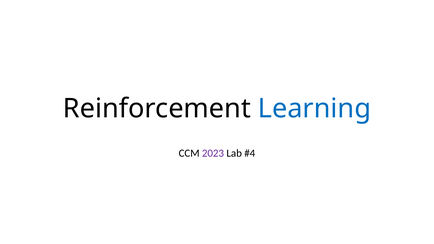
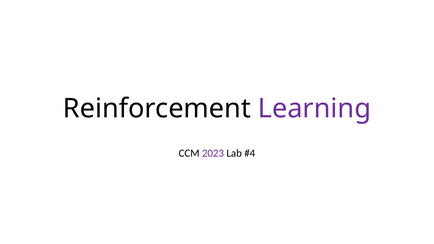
Learning colour: blue -> purple
